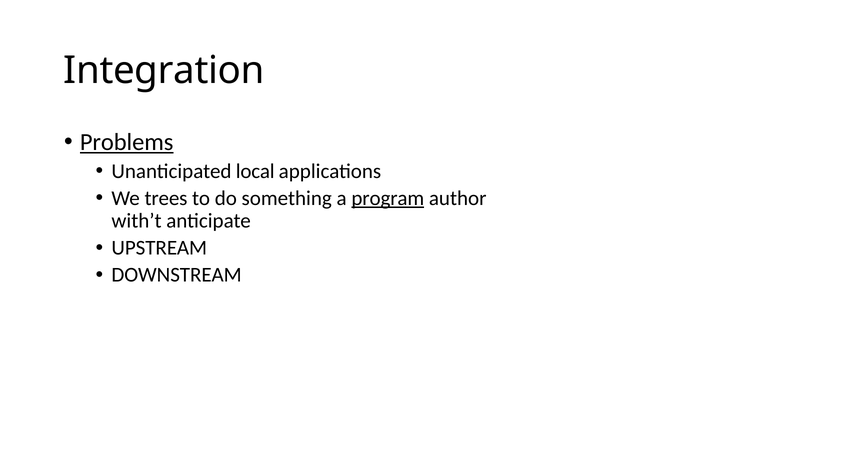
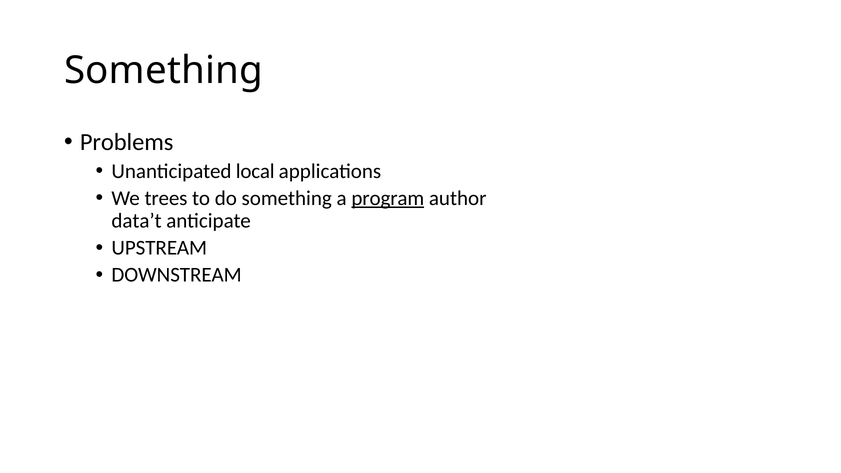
Integration at (164, 71): Integration -> Something
Problems underline: present -> none
with’t: with’t -> data’t
